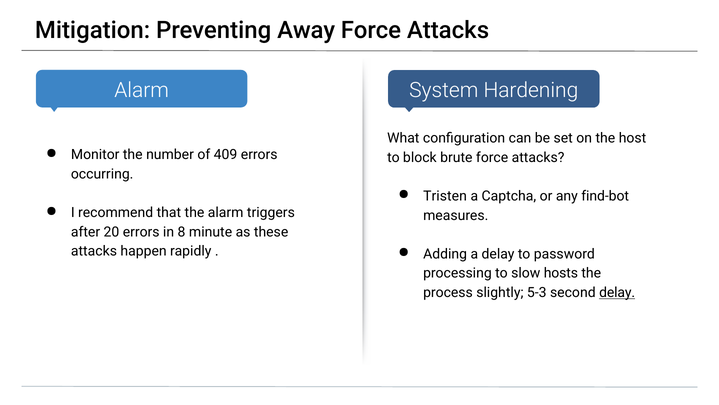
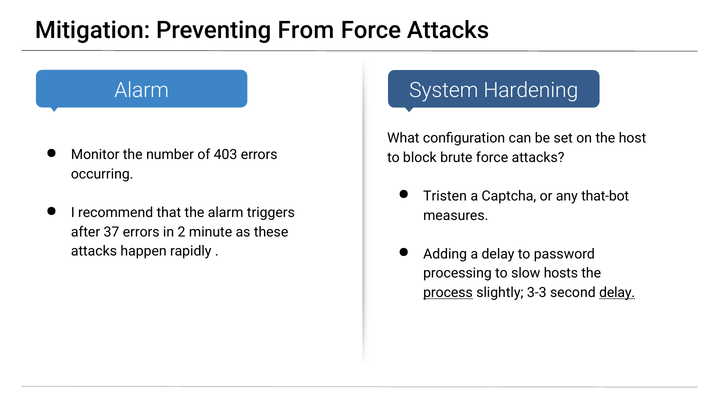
Away: Away -> From
409: 409 -> 403
find-bot: find-bot -> that-bot
20: 20 -> 37
8: 8 -> 2
process underline: none -> present
5-3: 5-3 -> 3-3
